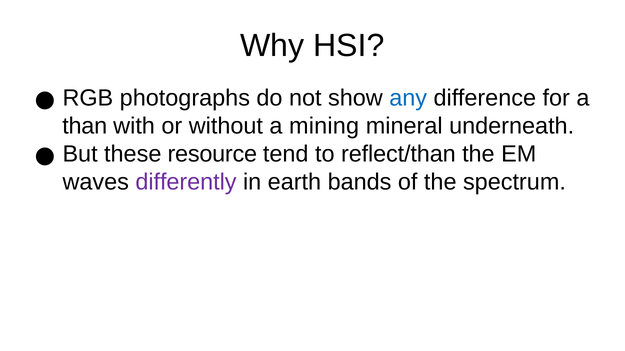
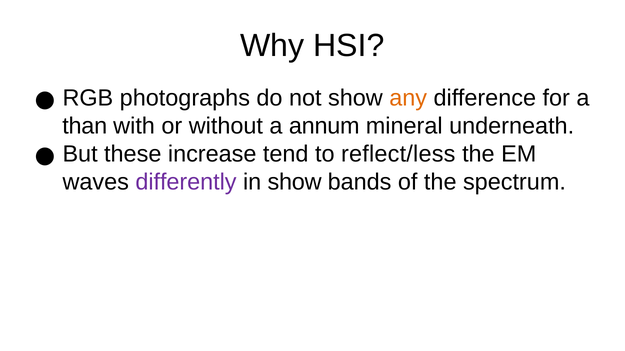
any colour: blue -> orange
mining: mining -> annum
resource: resource -> increase
reflect/than: reflect/than -> reflect/less
in earth: earth -> show
